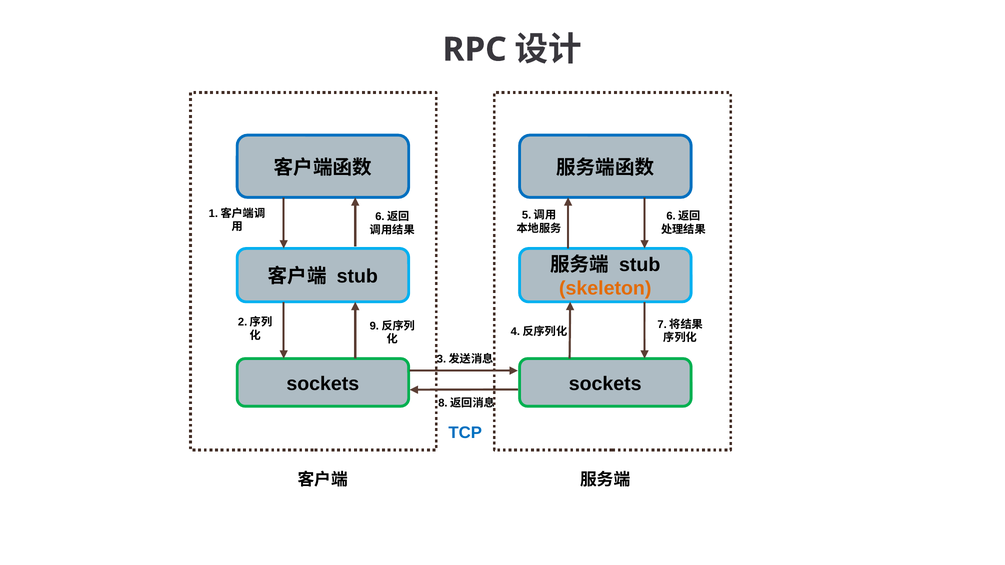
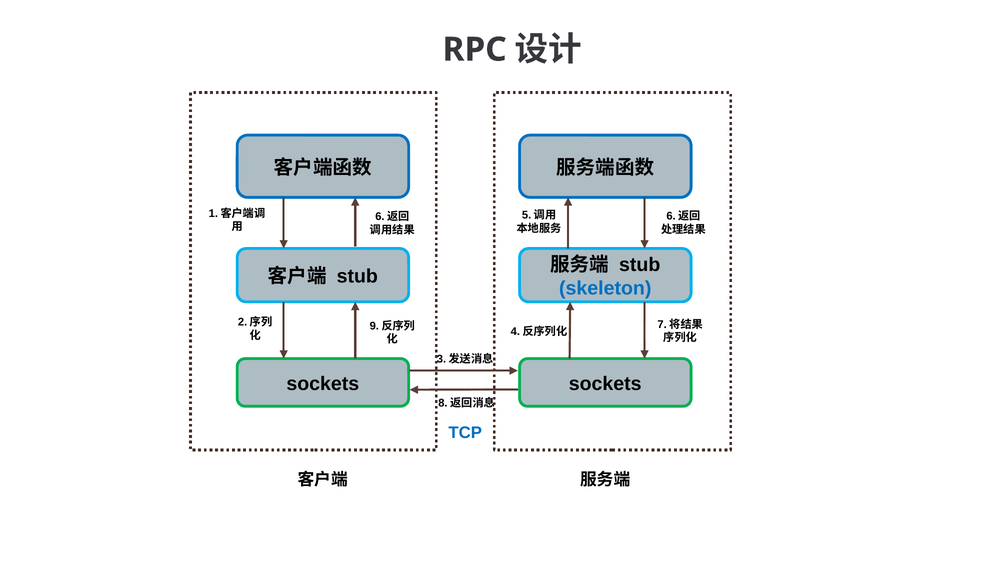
skeleton colour: orange -> blue
